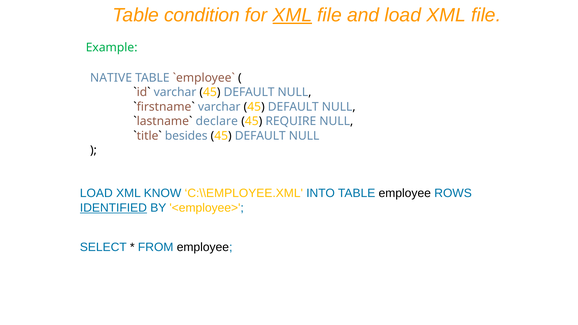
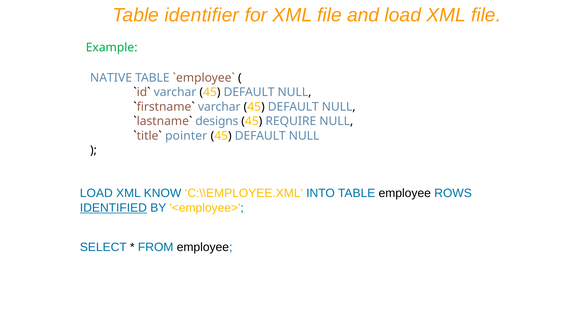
condition: condition -> identifier
XML at (292, 15) underline: present -> none
declare: declare -> designs
besides: besides -> pointer
